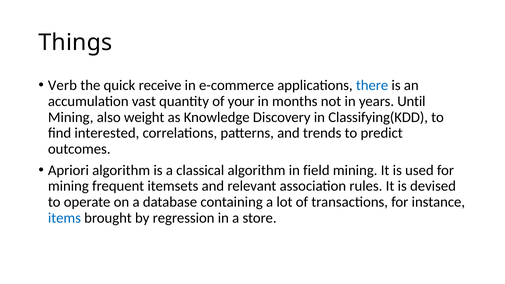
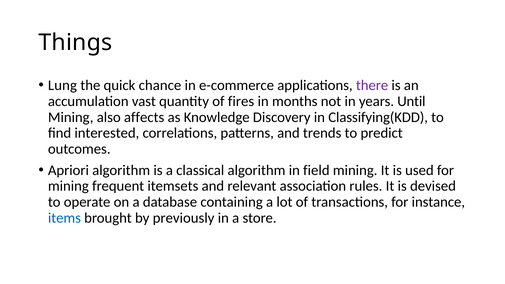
Verb: Verb -> Lung
receive: receive -> chance
there colour: blue -> purple
your: your -> fires
weight: weight -> affects
regression: regression -> previously
